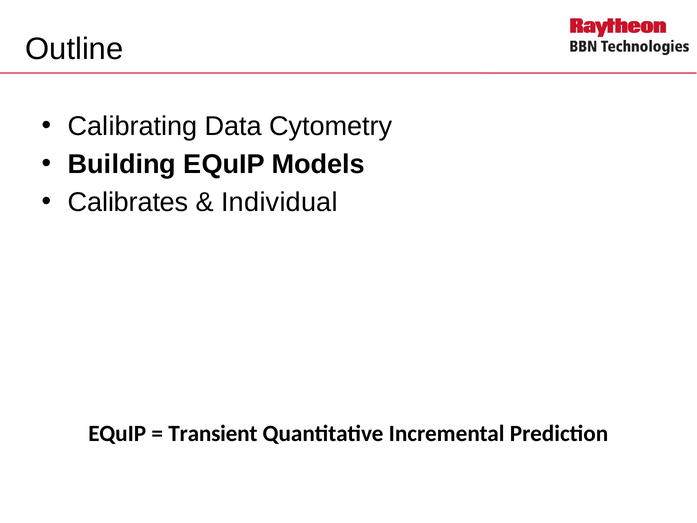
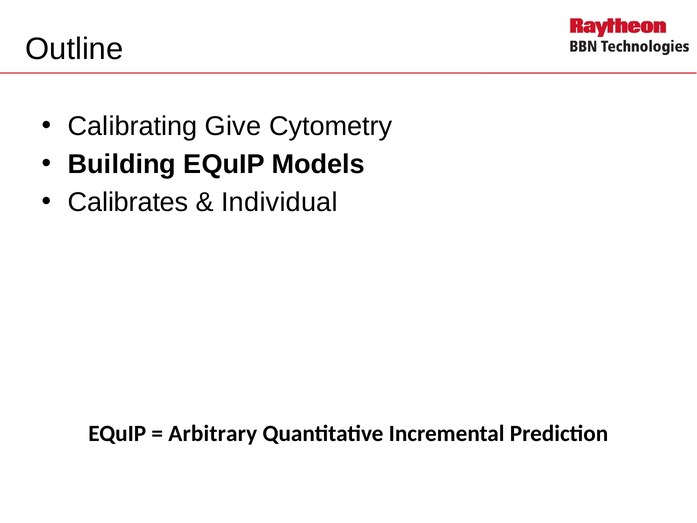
Data: Data -> Give
Transient: Transient -> Arbitrary
